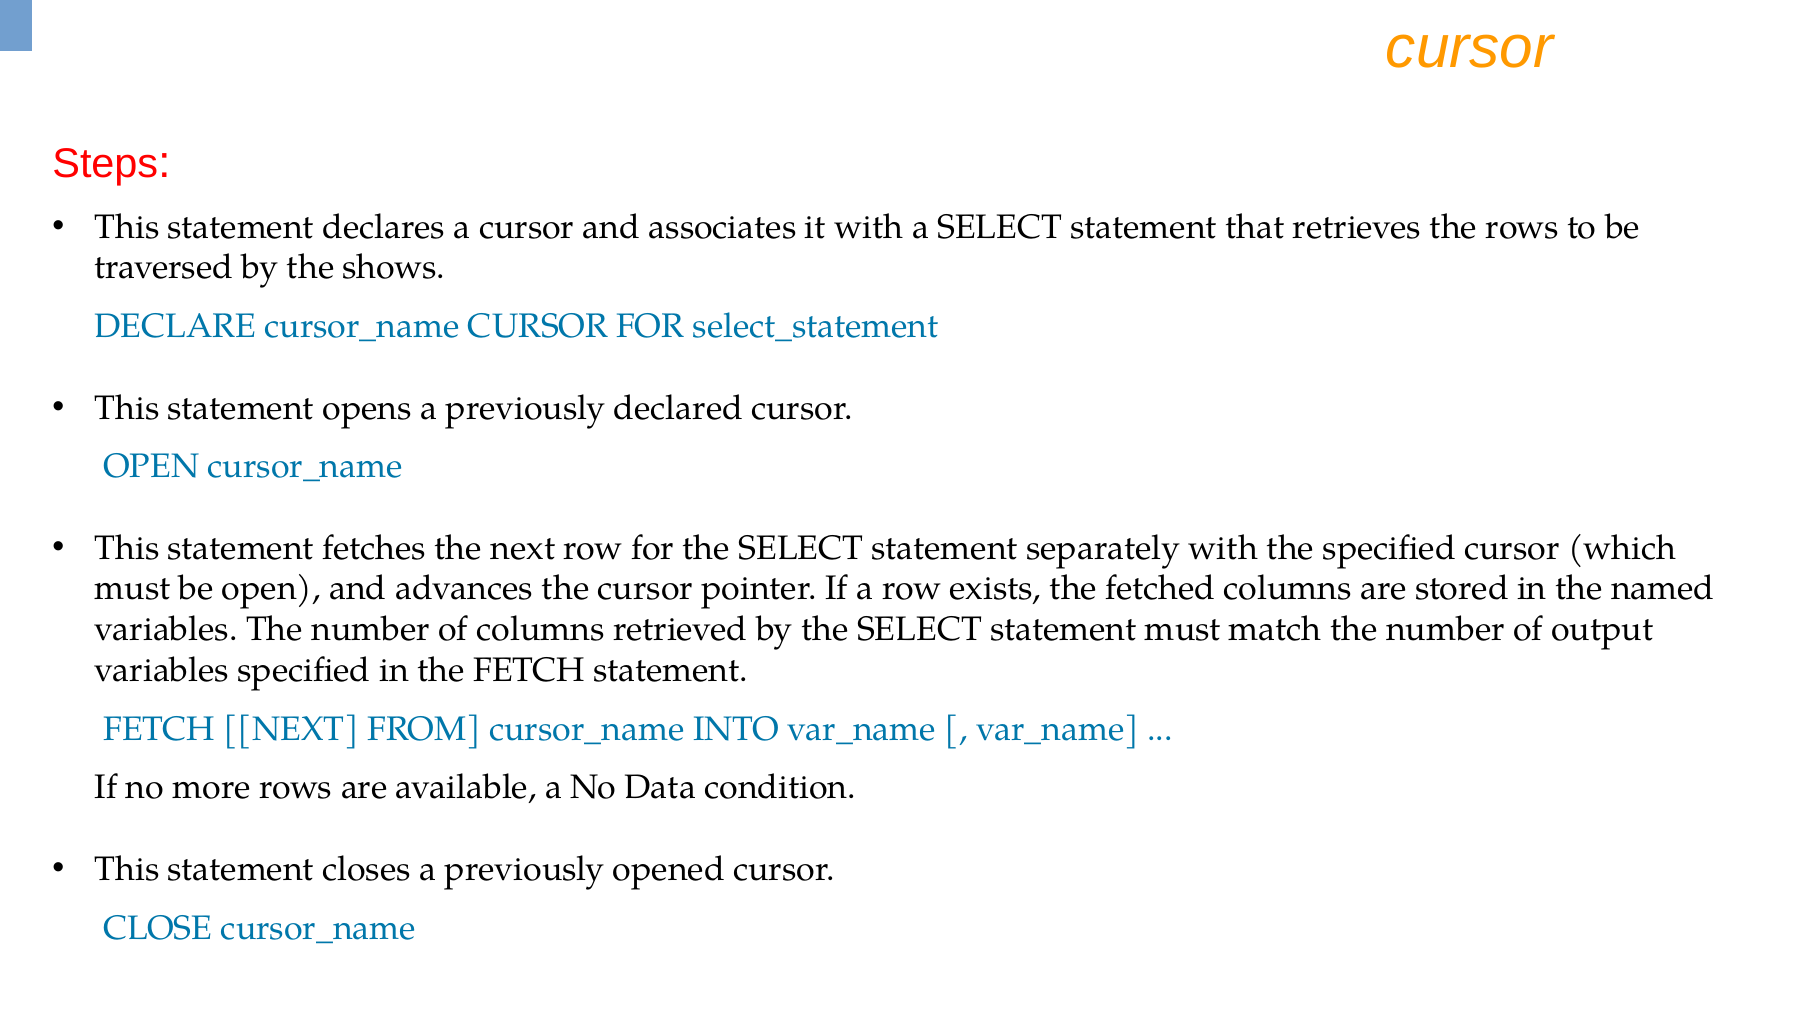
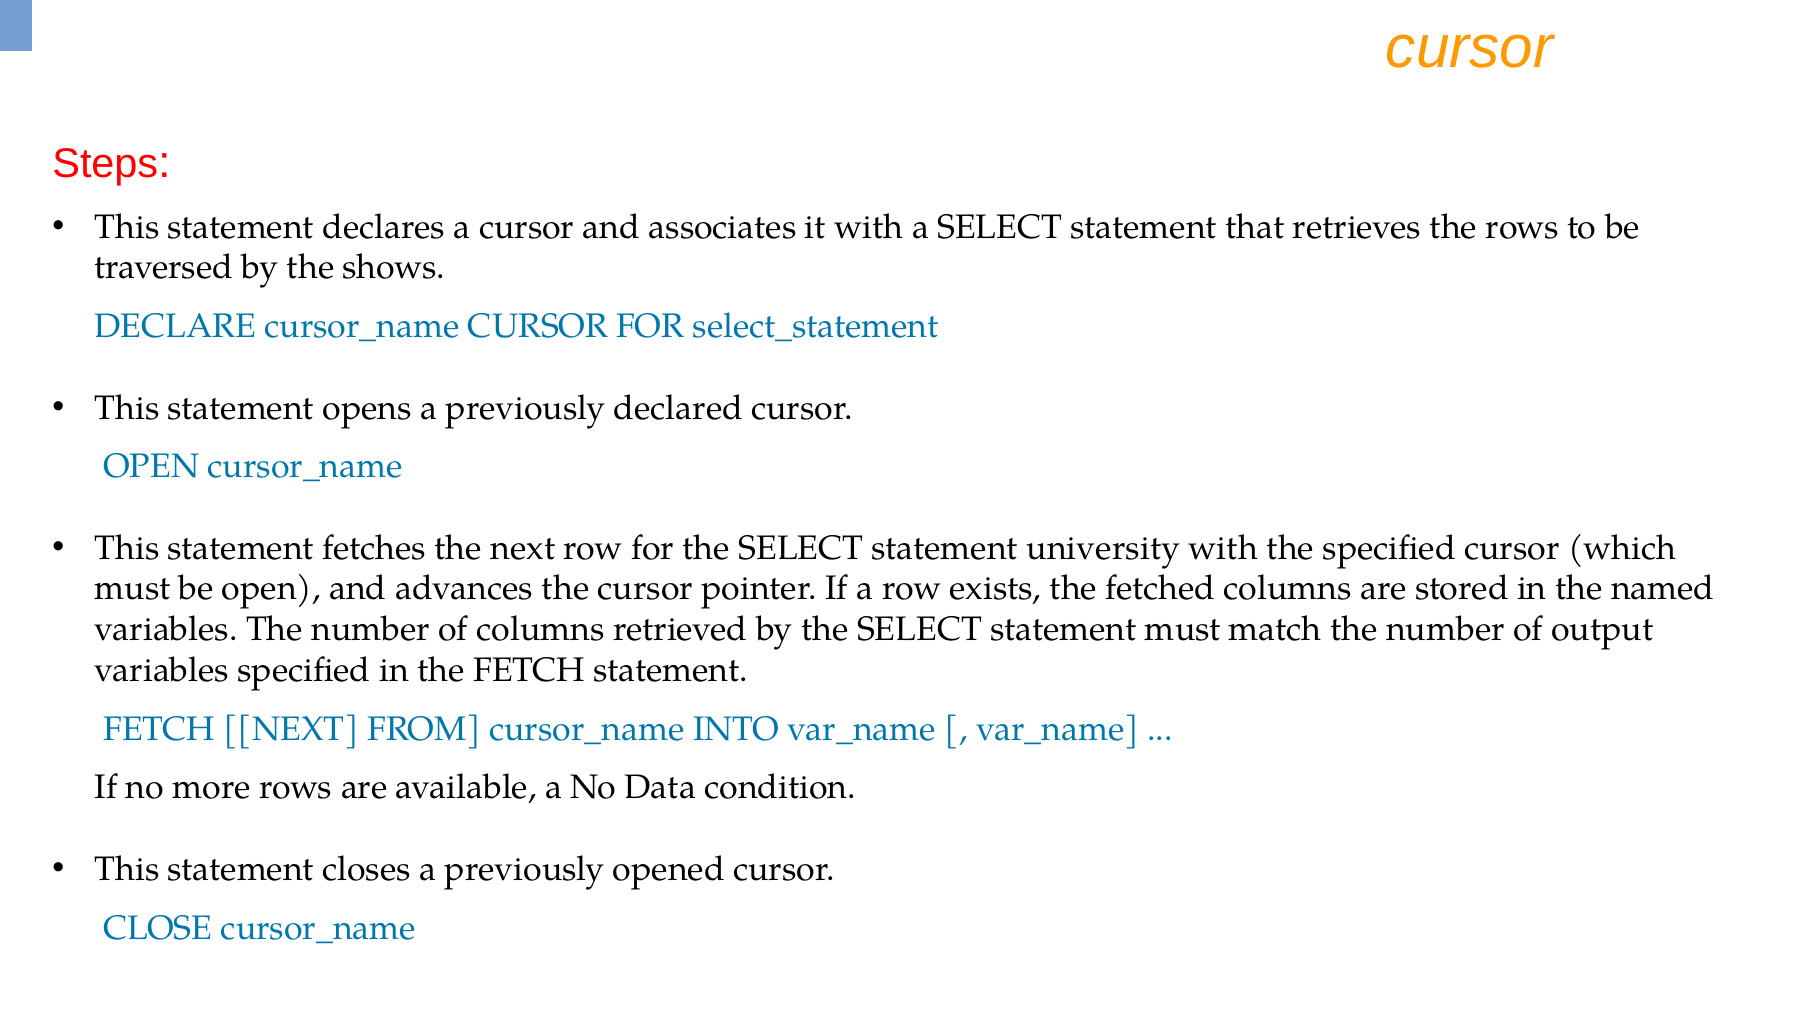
separately: separately -> university
